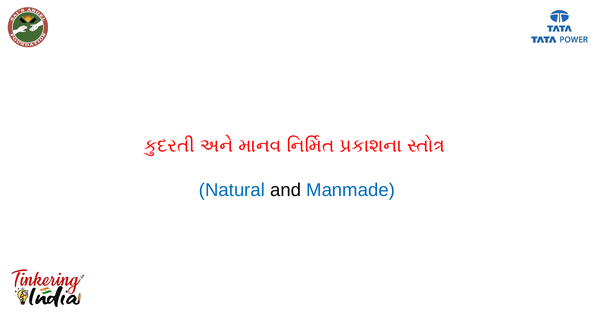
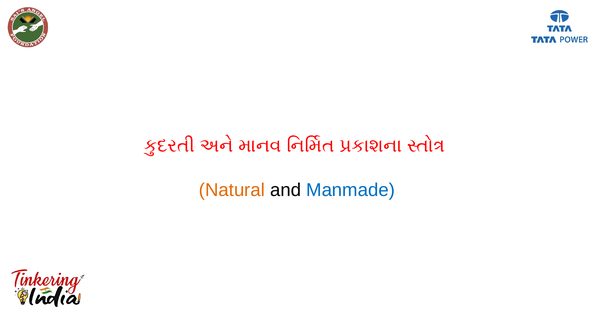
Natural colour: blue -> orange
